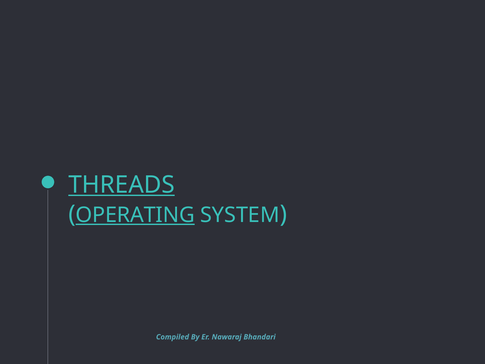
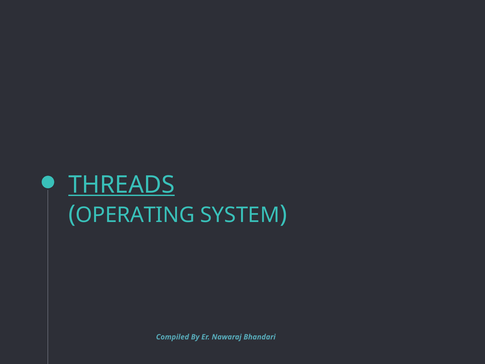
OPERATING underline: present -> none
